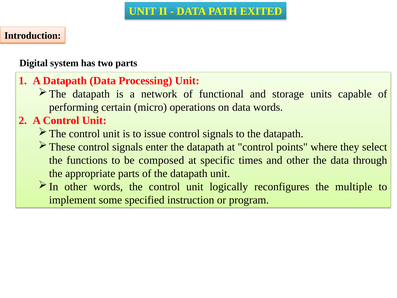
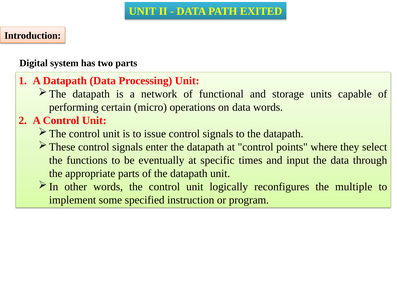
composed: composed -> eventually
and other: other -> input
